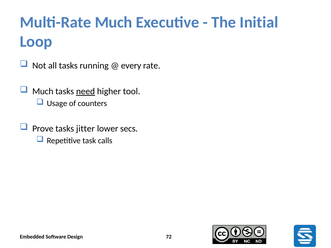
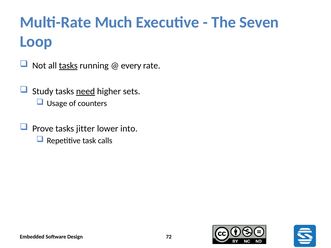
Initial: Initial -> Seven
tasks at (68, 66) underline: none -> present
Much at (43, 91): Much -> Study
tool: tool -> sets
secs: secs -> into
